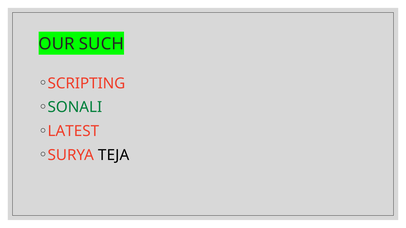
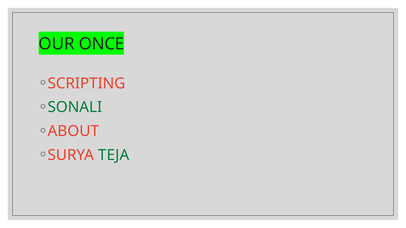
SUCH: SUCH -> ONCE
LATEST: LATEST -> ABOUT
TEJA colour: black -> green
